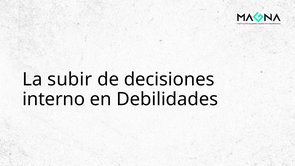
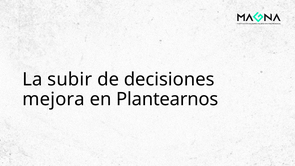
interno: interno -> mejora
Debilidades: Debilidades -> Plantearnos
